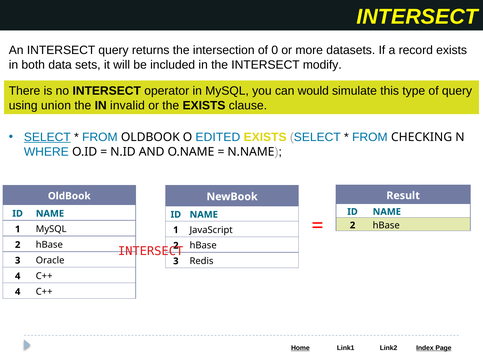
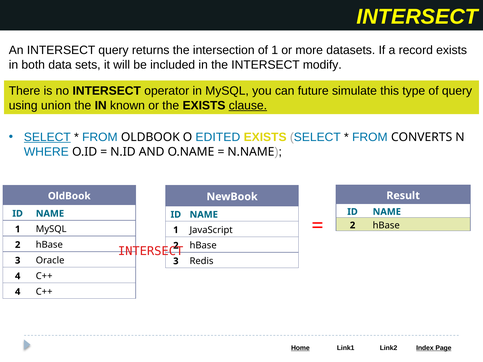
of 0: 0 -> 1
would: would -> future
invalid: invalid -> known
clause underline: none -> present
CHECKING: CHECKING -> CONVERTS
